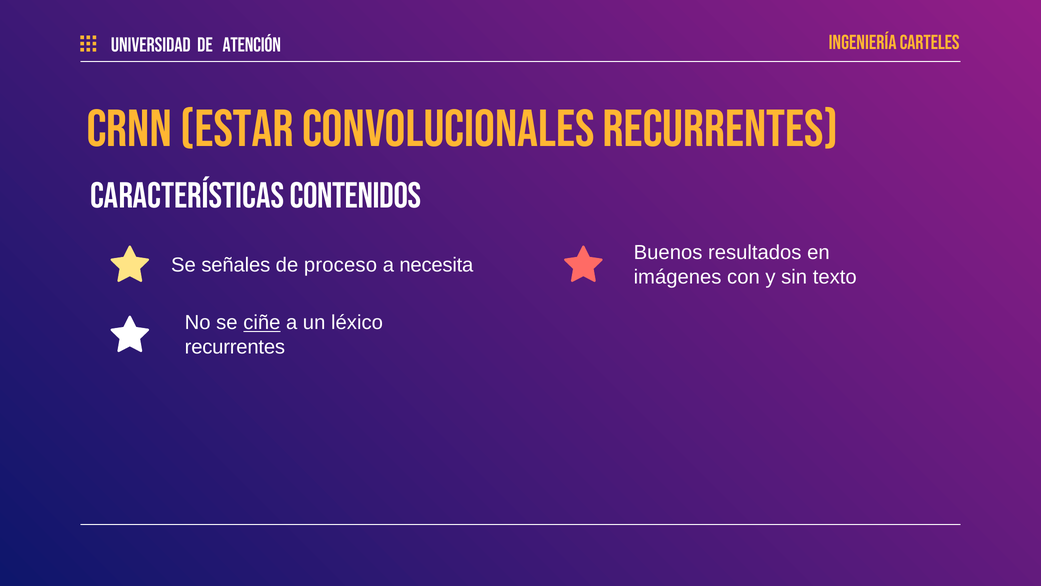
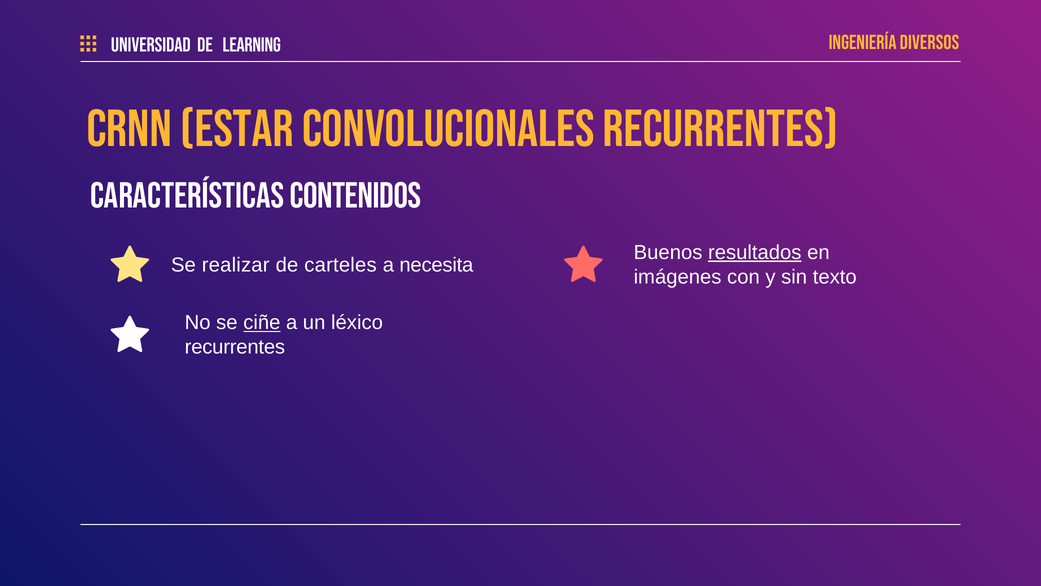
CARTELES: CARTELES -> DIVERSOS
ATENCIÓN: ATENCIÓN -> LEARNING
resultados underline: none -> present
señales: señales -> realizar
proceso: proceso -> carteles
